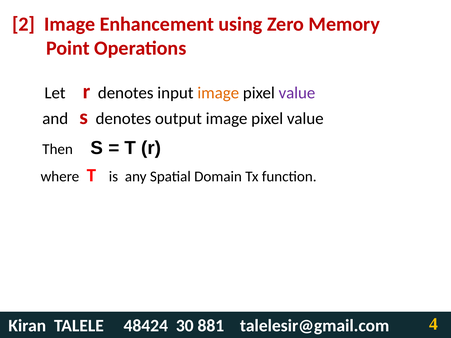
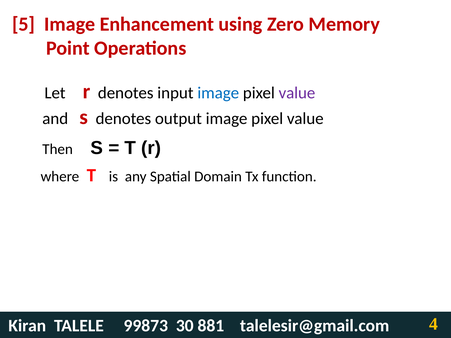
2: 2 -> 5
image at (218, 93) colour: orange -> blue
48424: 48424 -> 99873
